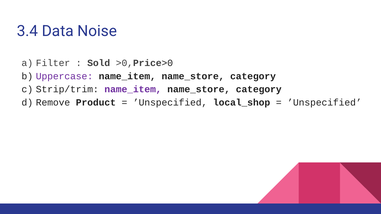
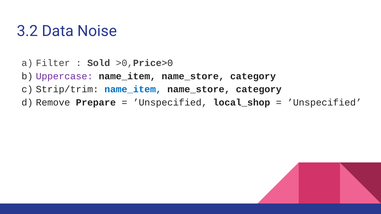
3.4: 3.4 -> 3.2
name_item at (133, 89) colour: purple -> blue
Product: Product -> Prepare
